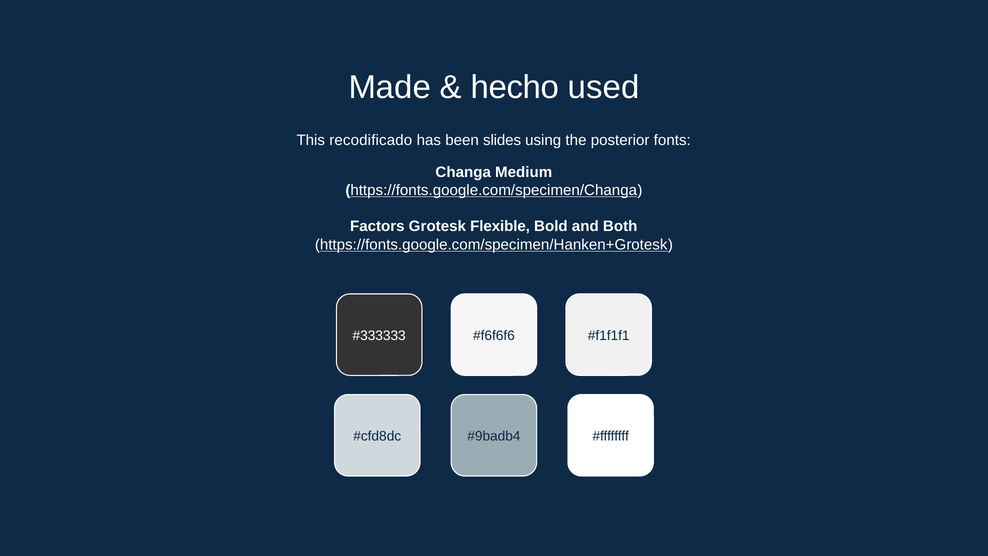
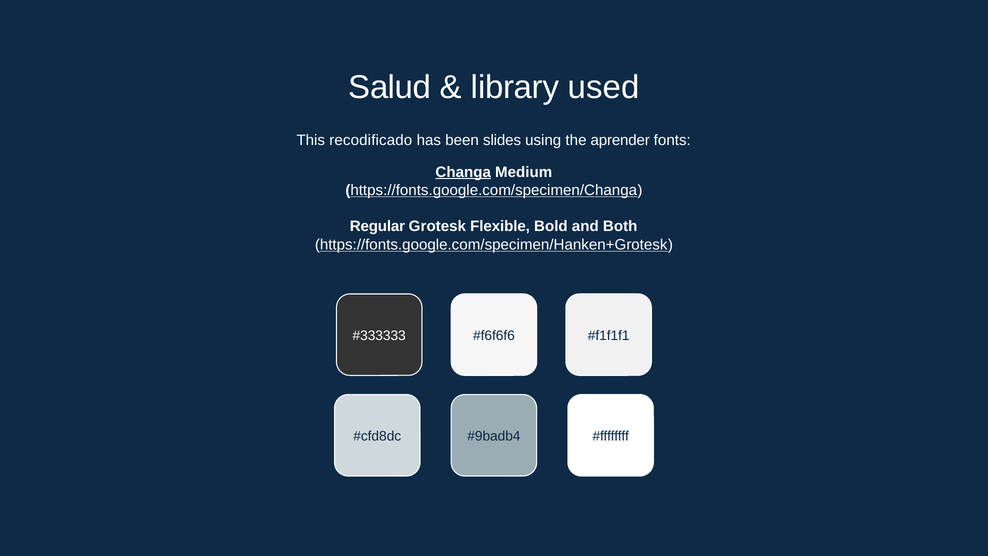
Made: Made -> Salud
hecho: hecho -> library
posterior: posterior -> aprender
Changa underline: none -> present
Factors: Factors -> Regular
